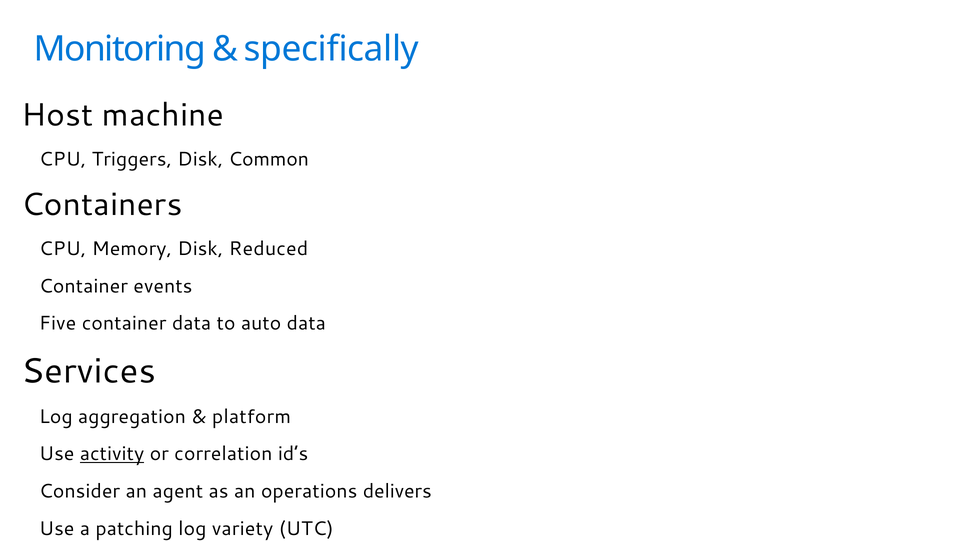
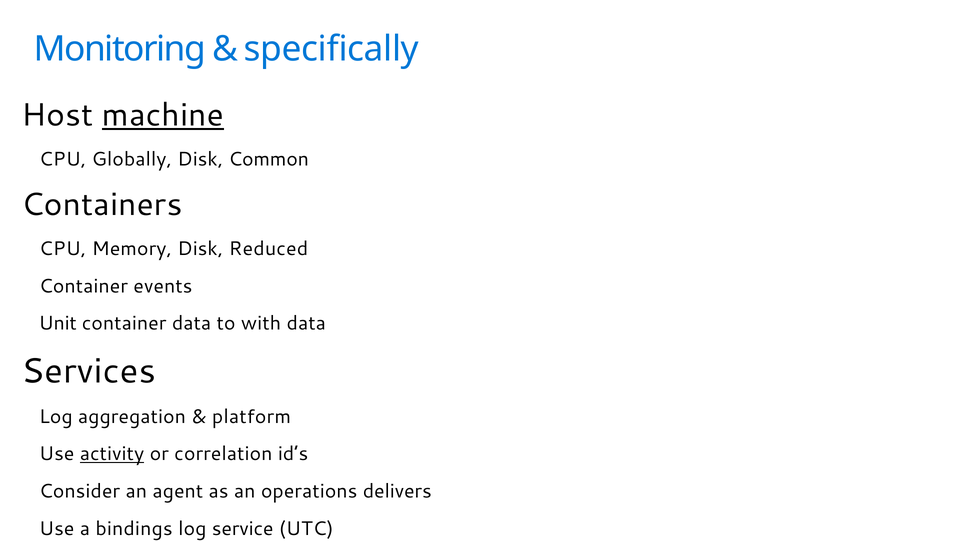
machine underline: none -> present
Triggers: Triggers -> Globally
Five: Five -> Unit
auto: auto -> with
patching: patching -> bindings
variety: variety -> service
